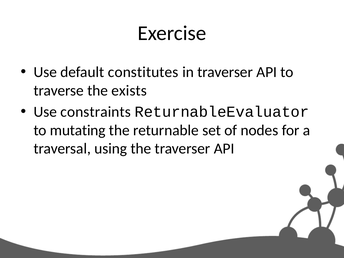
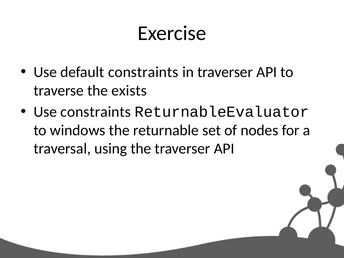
default constitutes: constitutes -> constraints
mutating: mutating -> windows
